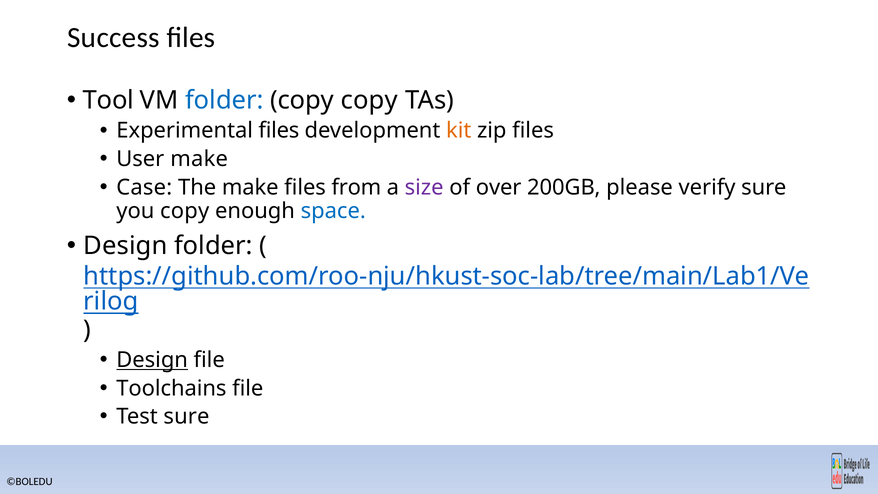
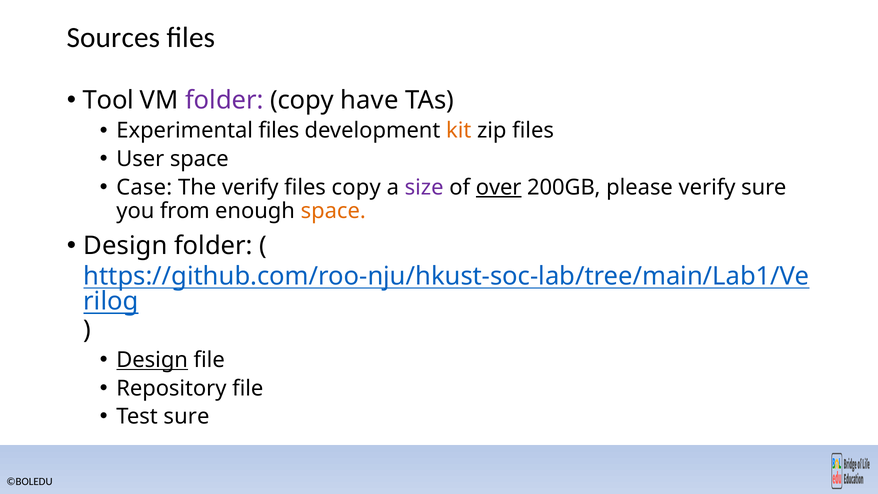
Success: Success -> Sources
folder at (224, 100) colour: blue -> purple
copy copy: copy -> have
User make: make -> space
The make: make -> verify
files from: from -> copy
over underline: none -> present
you copy: copy -> from
space at (333, 211) colour: blue -> orange
Toolchains: Toolchains -> Repository
